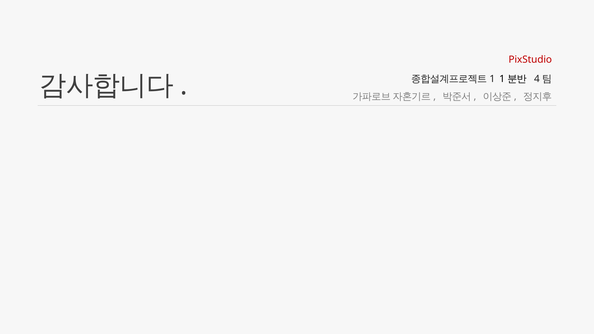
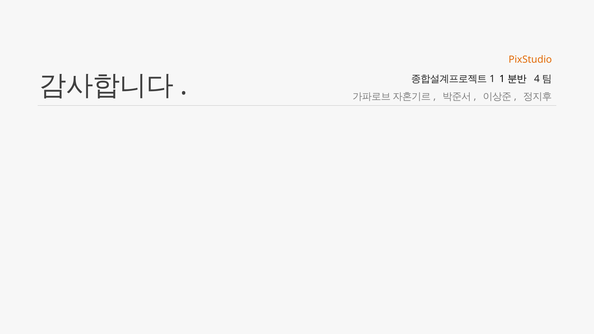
PixStudio colour: red -> orange
